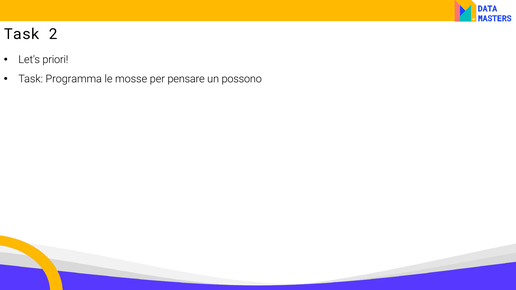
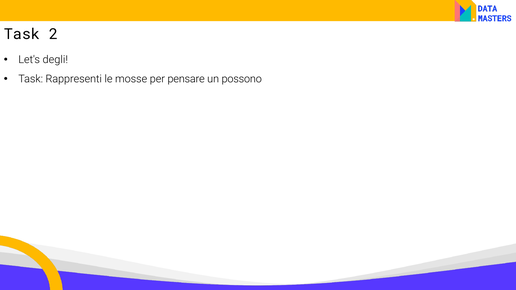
priori: priori -> degli
Programma: Programma -> Rappresenti
